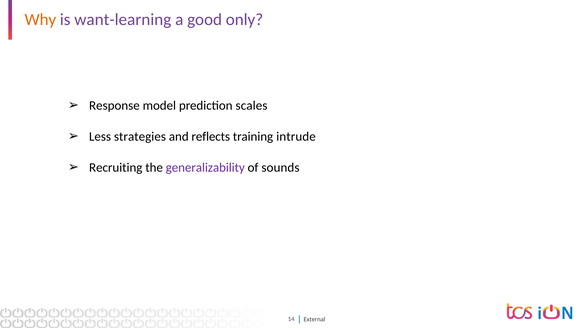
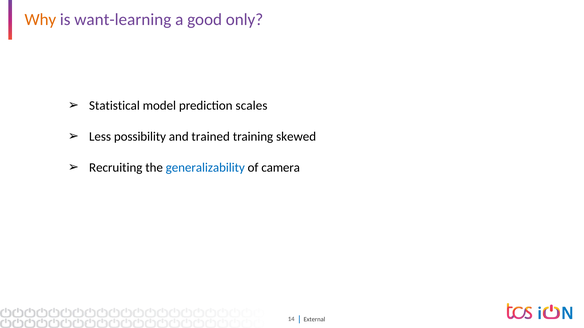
Response: Response -> Statistical
strategies: strategies -> possibility
reflects: reflects -> trained
intrude: intrude -> skewed
generalizability colour: purple -> blue
sounds: sounds -> camera
